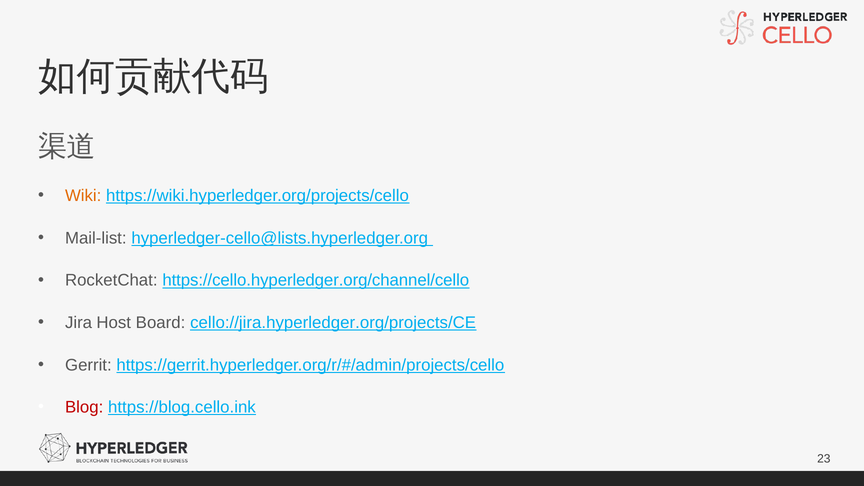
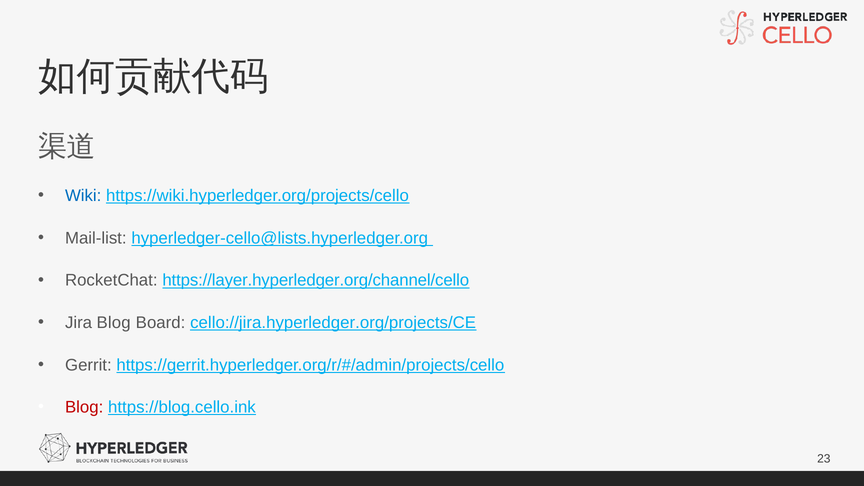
Wiki colour: orange -> blue
https://cello.hyperledger.org/channel/cello: https://cello.hyperledger.org/channel/cello -> https://layer.hyperledger.org/channel/cello
Jira Host: Host -> Blog
